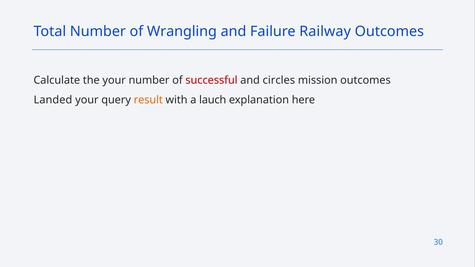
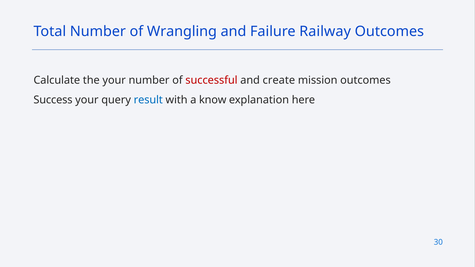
circles: circles -> create
Landed: Landed -> Success
result colour: orange -> blue
lauch: lauch -> know
